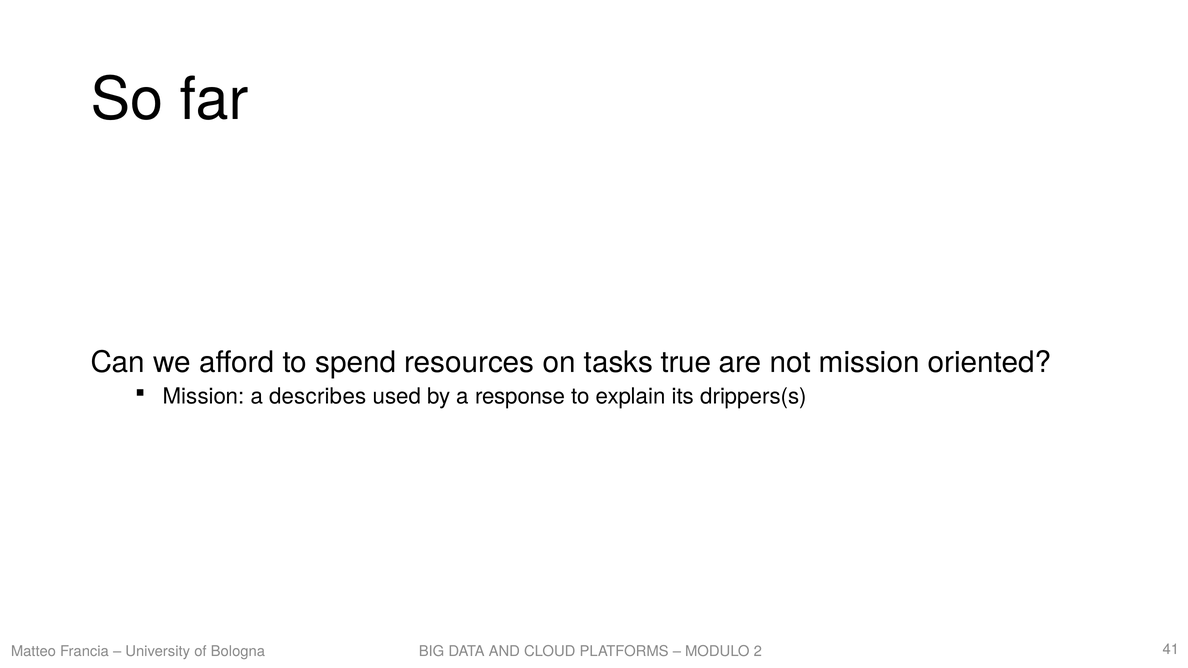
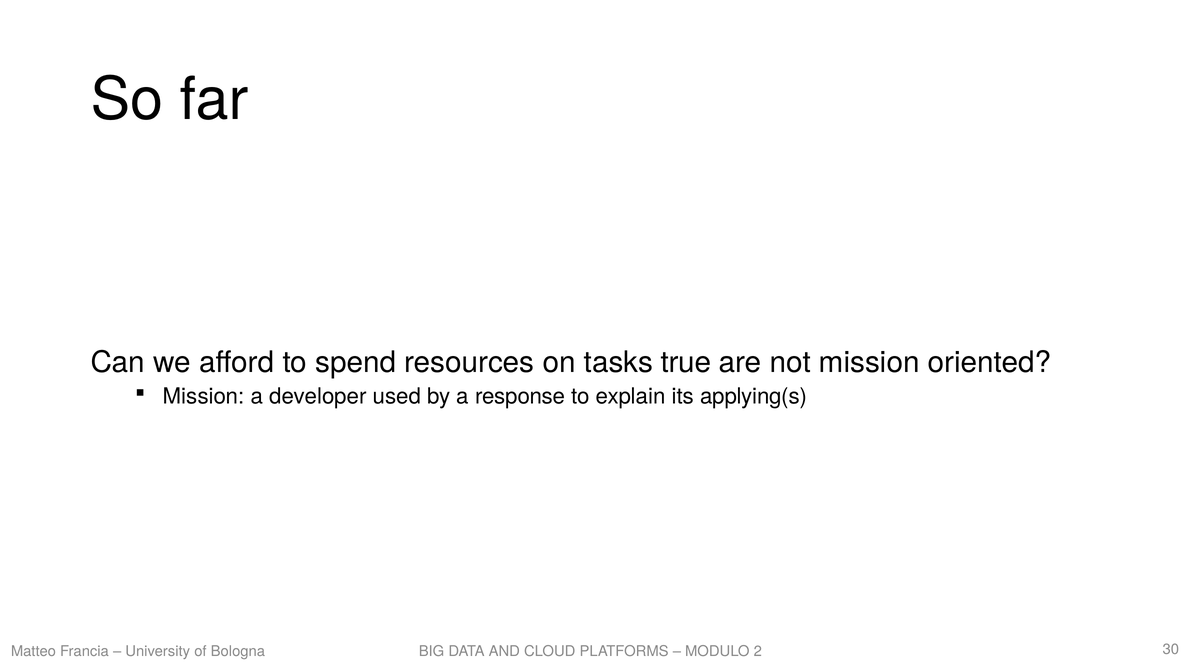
describes: describes -> developer
drippers(s: drippers(s -> applying(s
41: 41 -> 30
